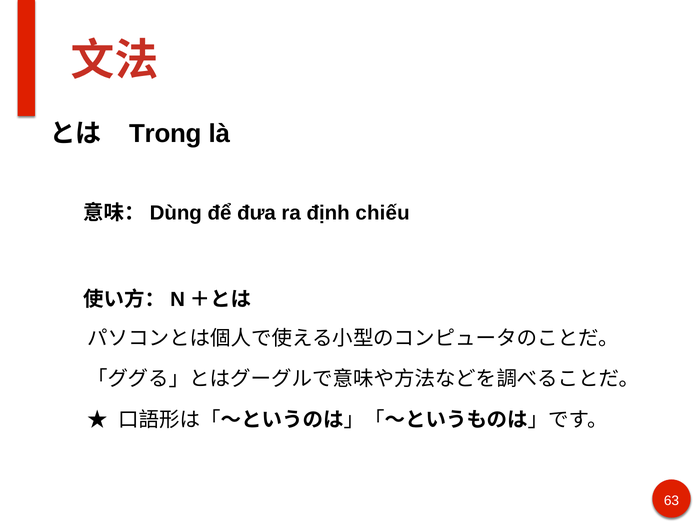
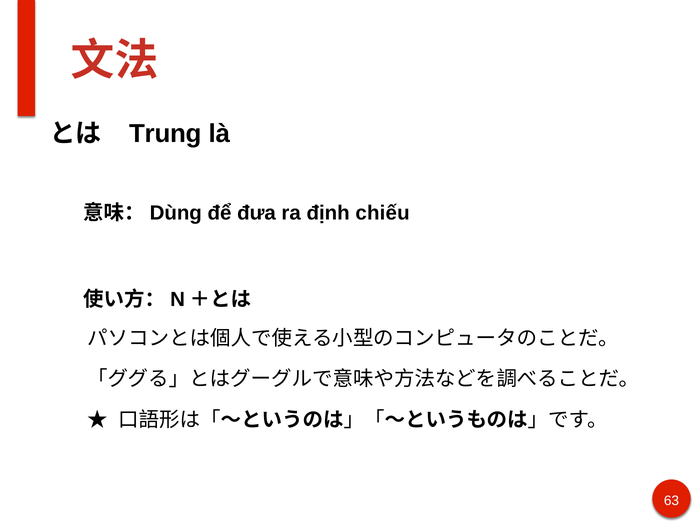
Trong: Trong -> Trung
